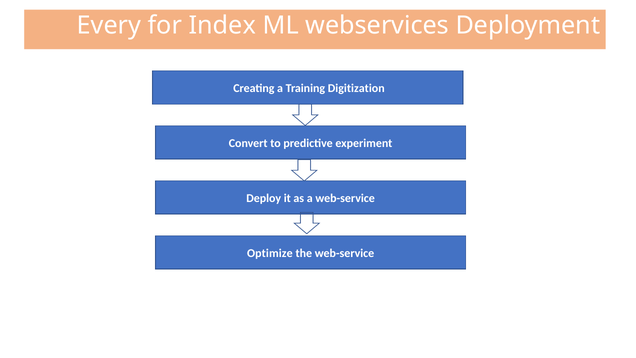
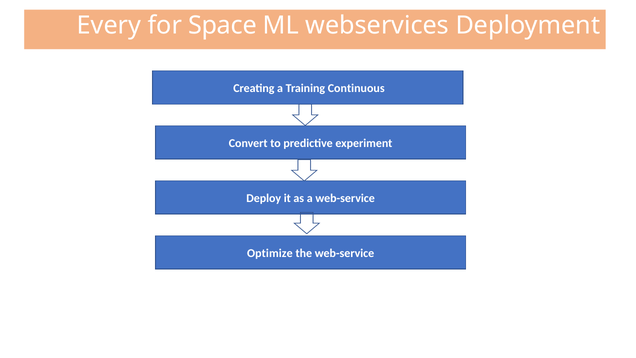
Index: Index -> Space
Digitization: Digitization -> Continuous
